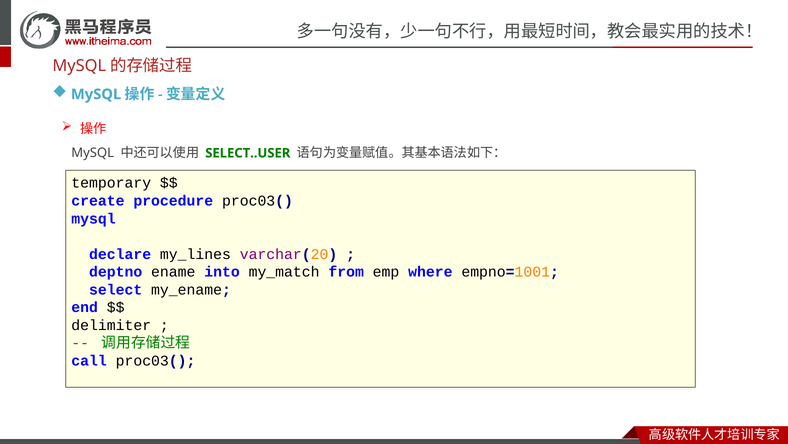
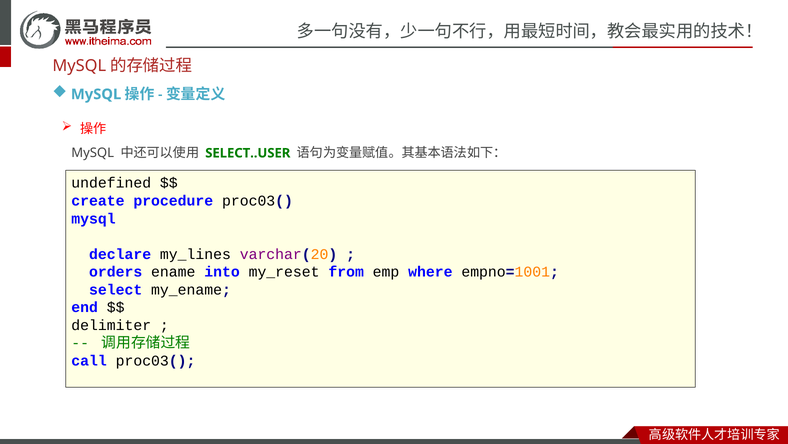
temporary: temporary -> undefined
deptno: deptno -> orders
my_match: my_match -> my_reset
